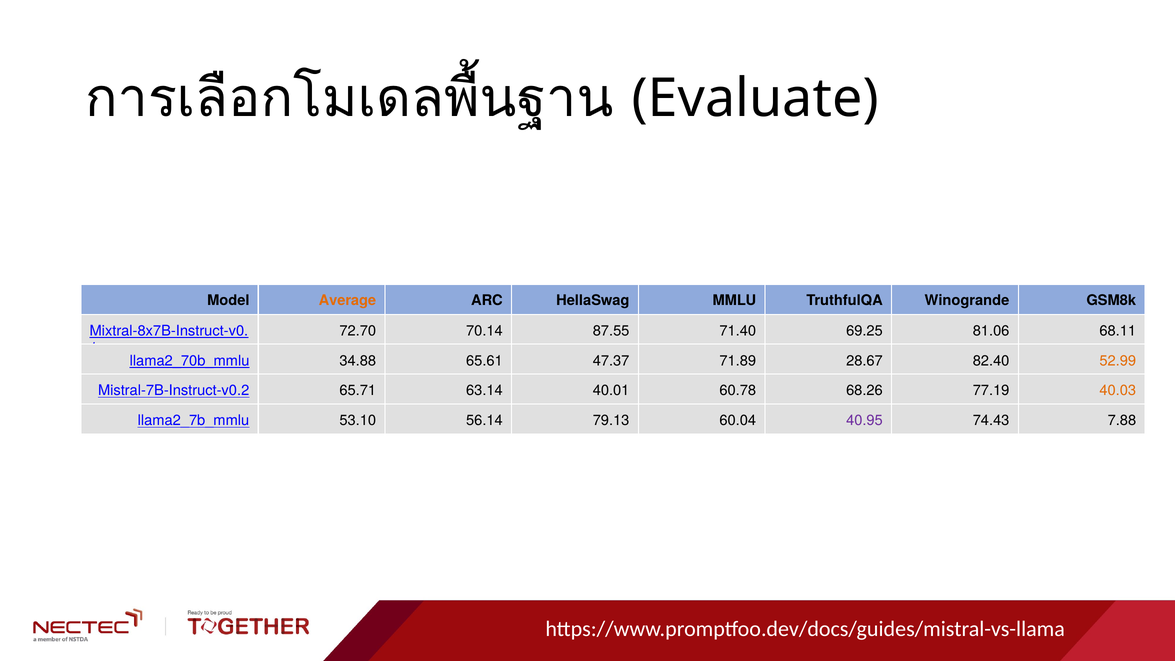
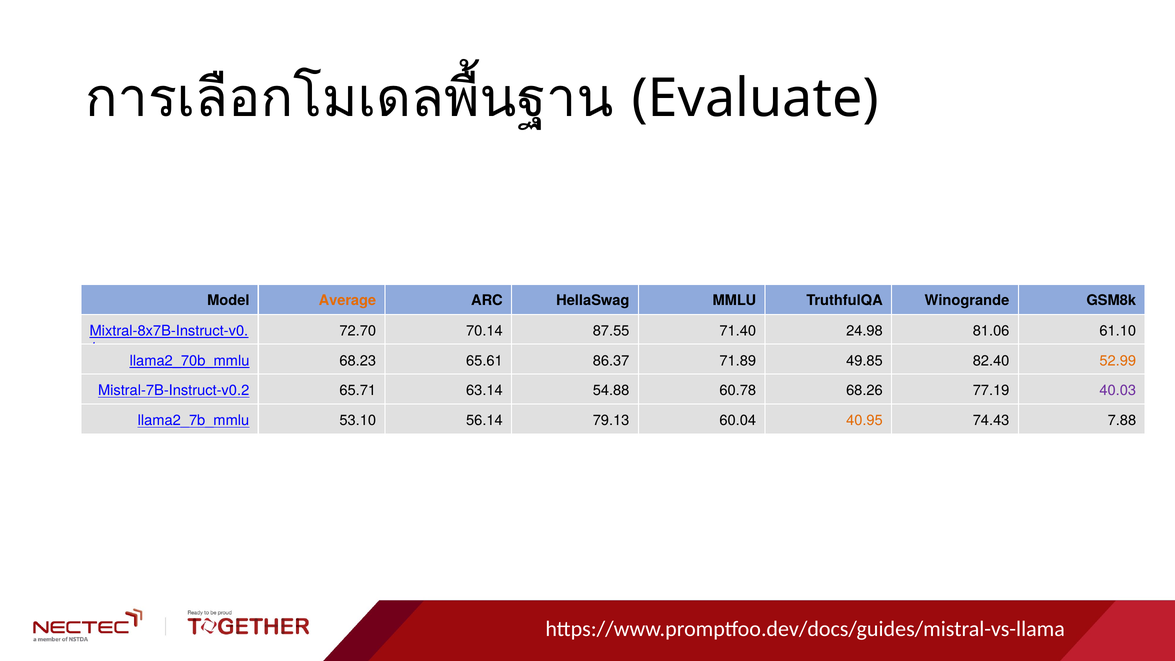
69.25: 69.25 -> 24.98
68.11: 68.11 -> 61.10
34.88: 34.88 -> 68.23
47.37: 47.37 -> 86.37
28.67: 28.67 -> 49.85
40.01: 40.01 -> 54.88
40.03 colour: orange -> purple
40.95 colour: purple -> orange
